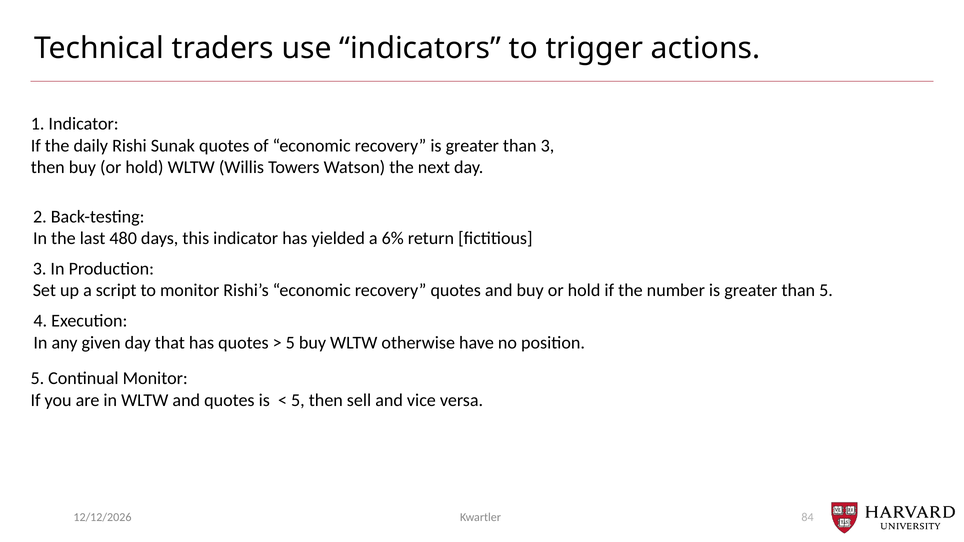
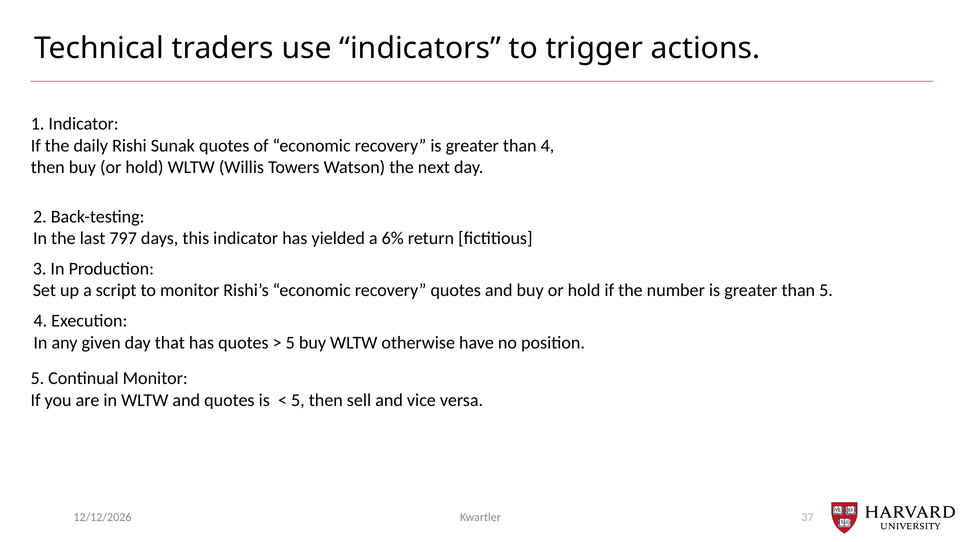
than 3: 3 -> 4
480: 480 -> 797
84: 84 -> 37
